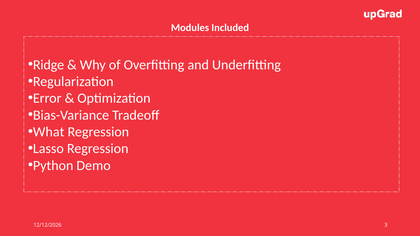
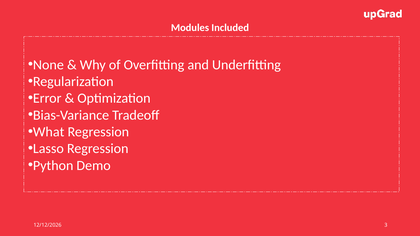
Ridge: Ridge -> None
